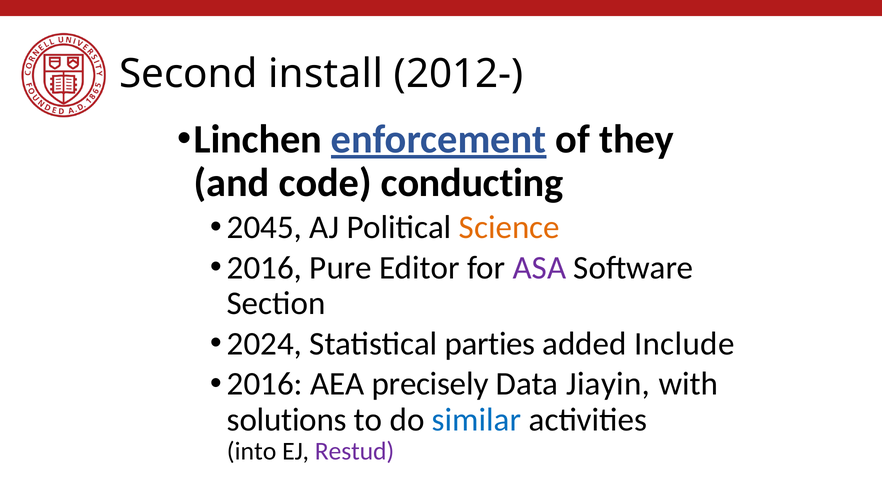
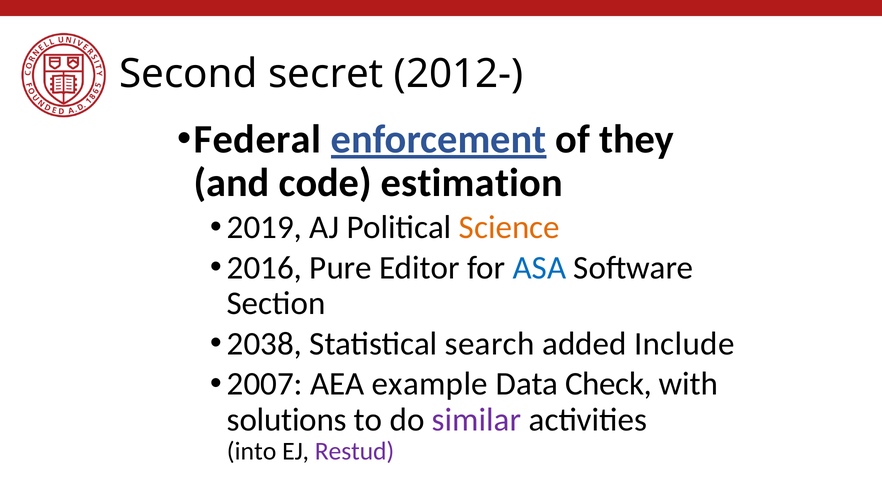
install: install -> secret
Linchen: Linchen -> Federal
conducting: conducting -> estimation
2045: 2045 -> 2019
ASA colour: purple -> blue
2024: 2024 -> 2038
parties: parties -> search
2016 at (265, 384): 2016 -> 2007
precisely: precisely -> example
Jiayin: Jiayin -> Check
similar colour: blue -> purple
